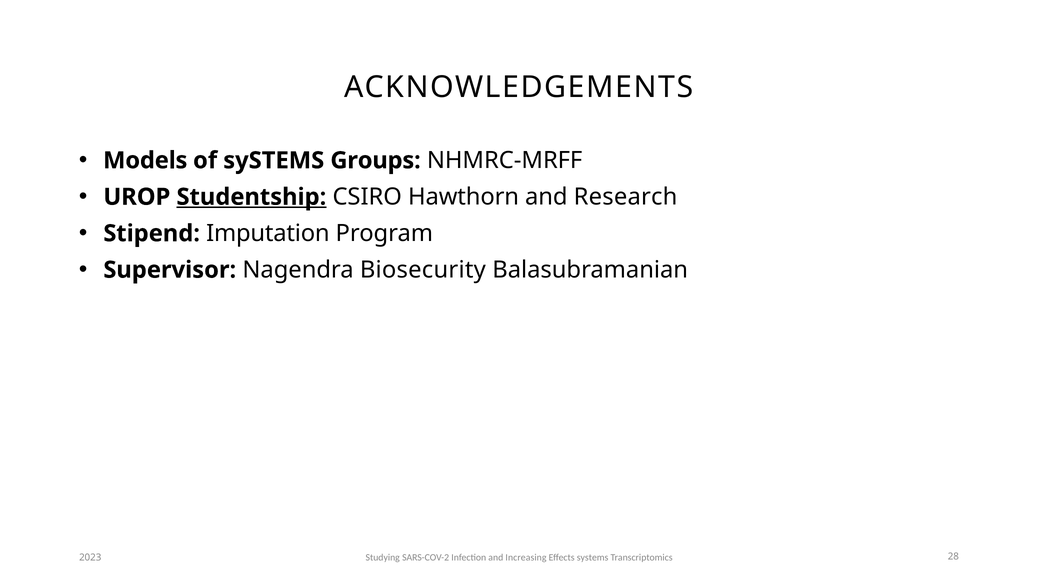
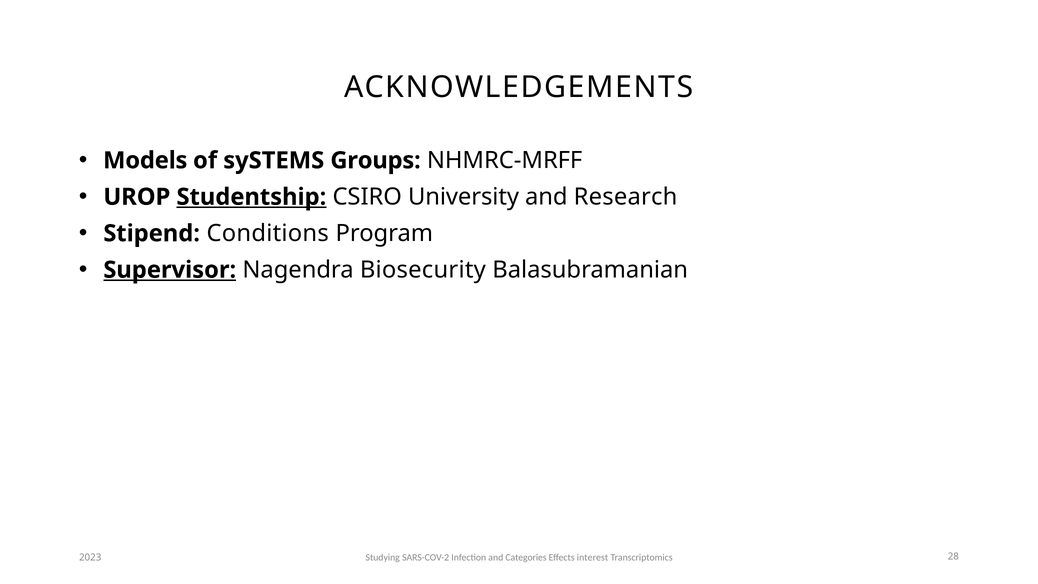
Hawthorn: Hawthorn -> University
Imputation: Imputation -> Conditions
Supervisor underline: none -> present
Increasing: Increasing -> Categories
Effects systems: systems -> interest
